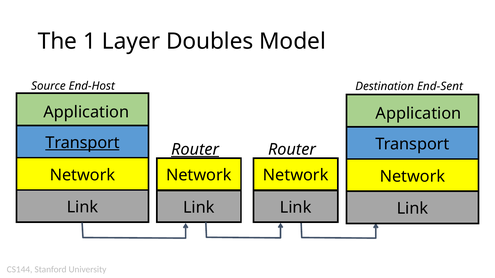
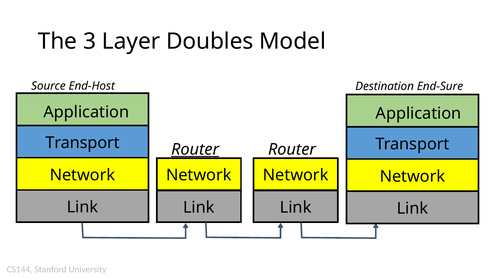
1: 1 -> 3
End-Sent: End-Sent -> End-Sure
Transport at (83, 143) underline: present -> none
